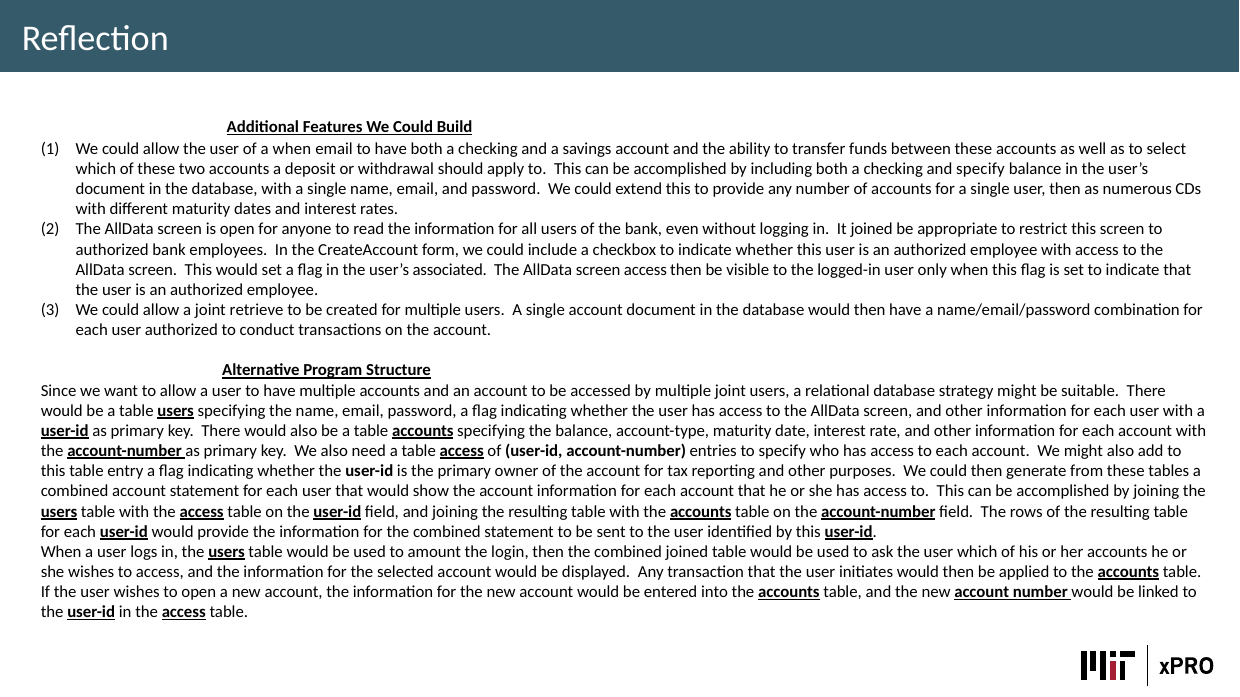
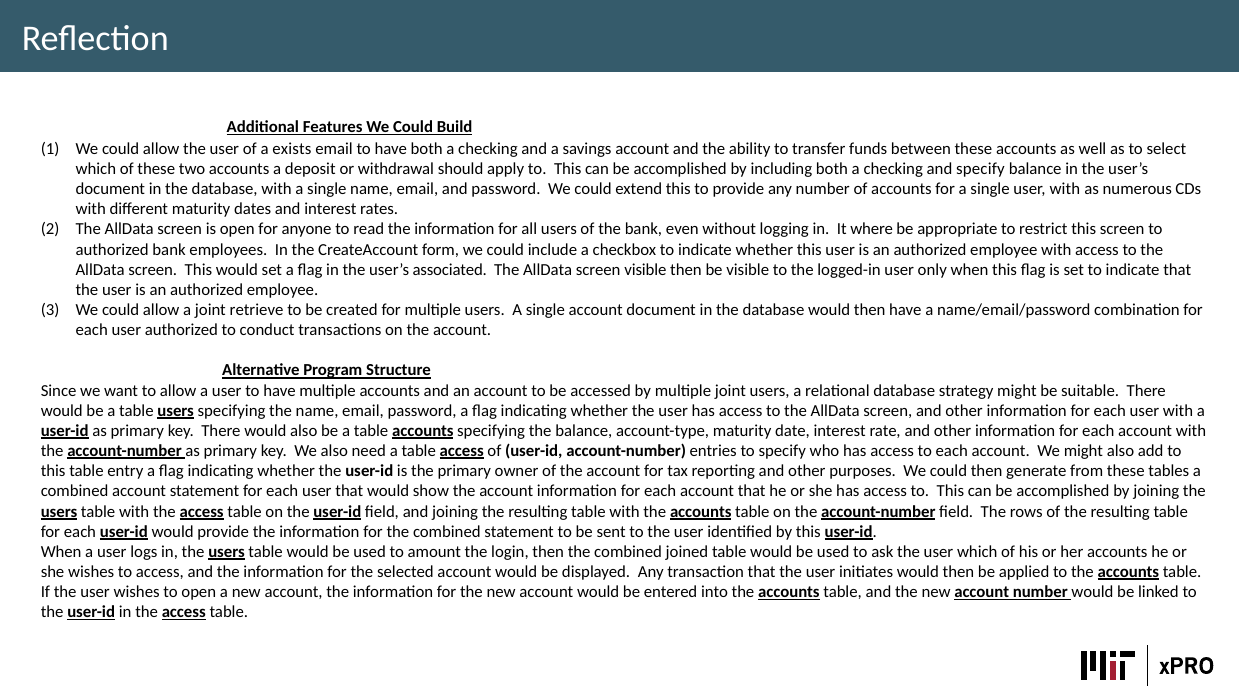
a when: when -> exists
single user then: then -> with
It joined: joined -> where
screen access: access -> visible
